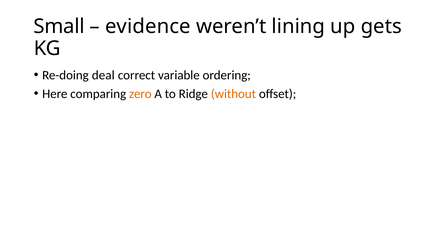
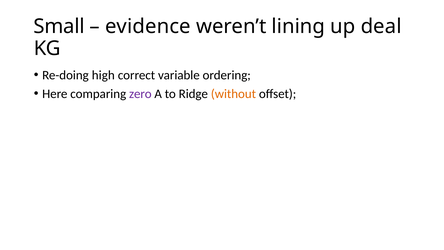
gets: gets -> deal
deal: deal -> high
zero colour: orange -> purple
